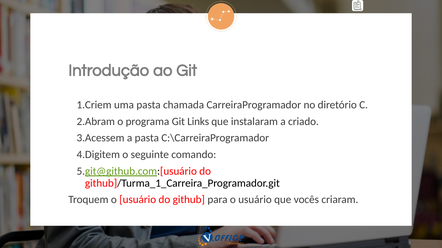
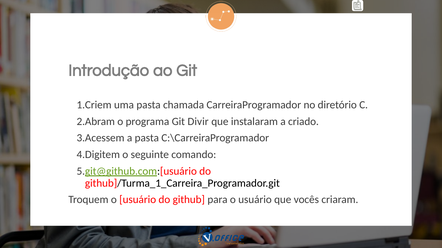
Links: Links -> Divir
